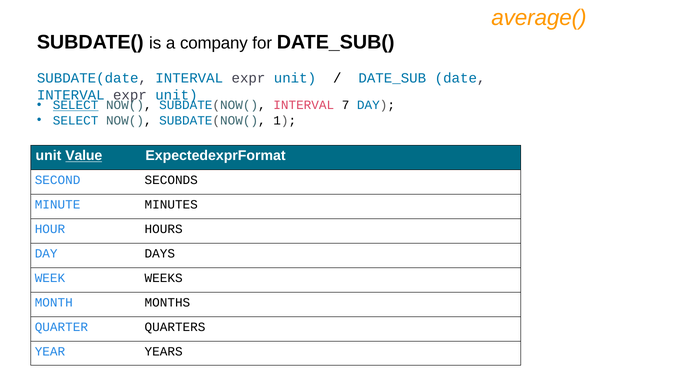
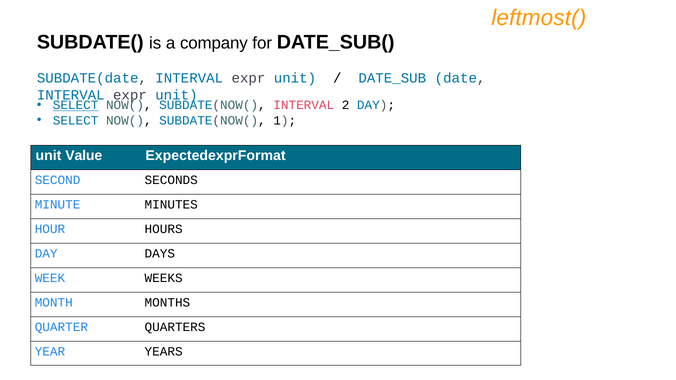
average(: average( -> leftmost(
7: 7 -> 2
Value underline: present -> none
